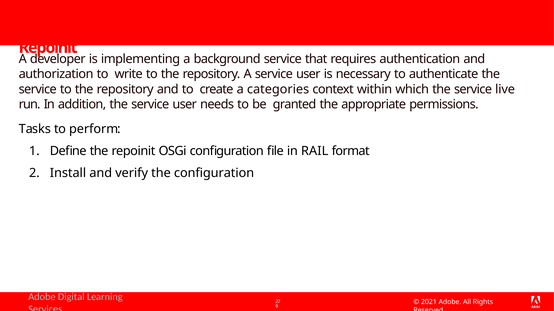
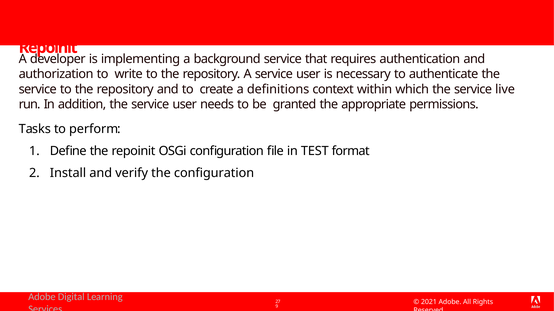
categories: categories -> definitions
RAIL: RAIL -> TEST
